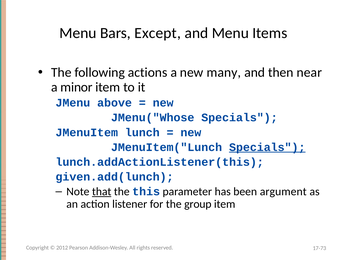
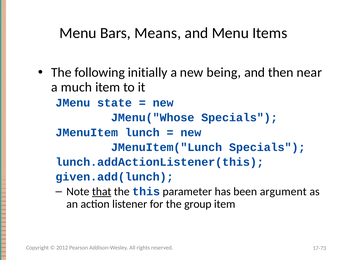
Except: Except -> Means
actions: actions -> initially
many: many -> being
minor: minor -> much
above: above -> state
Specials at (267, 147) underline: present -> none
